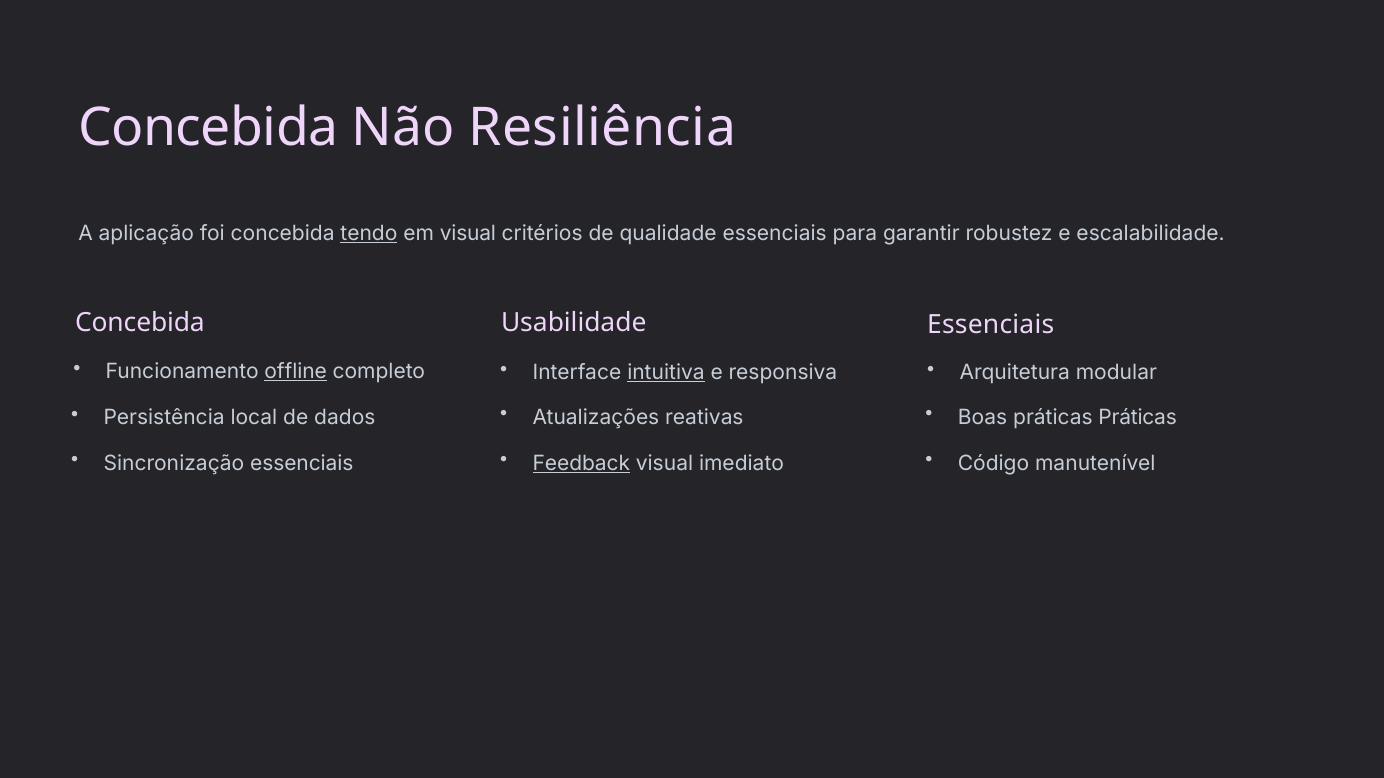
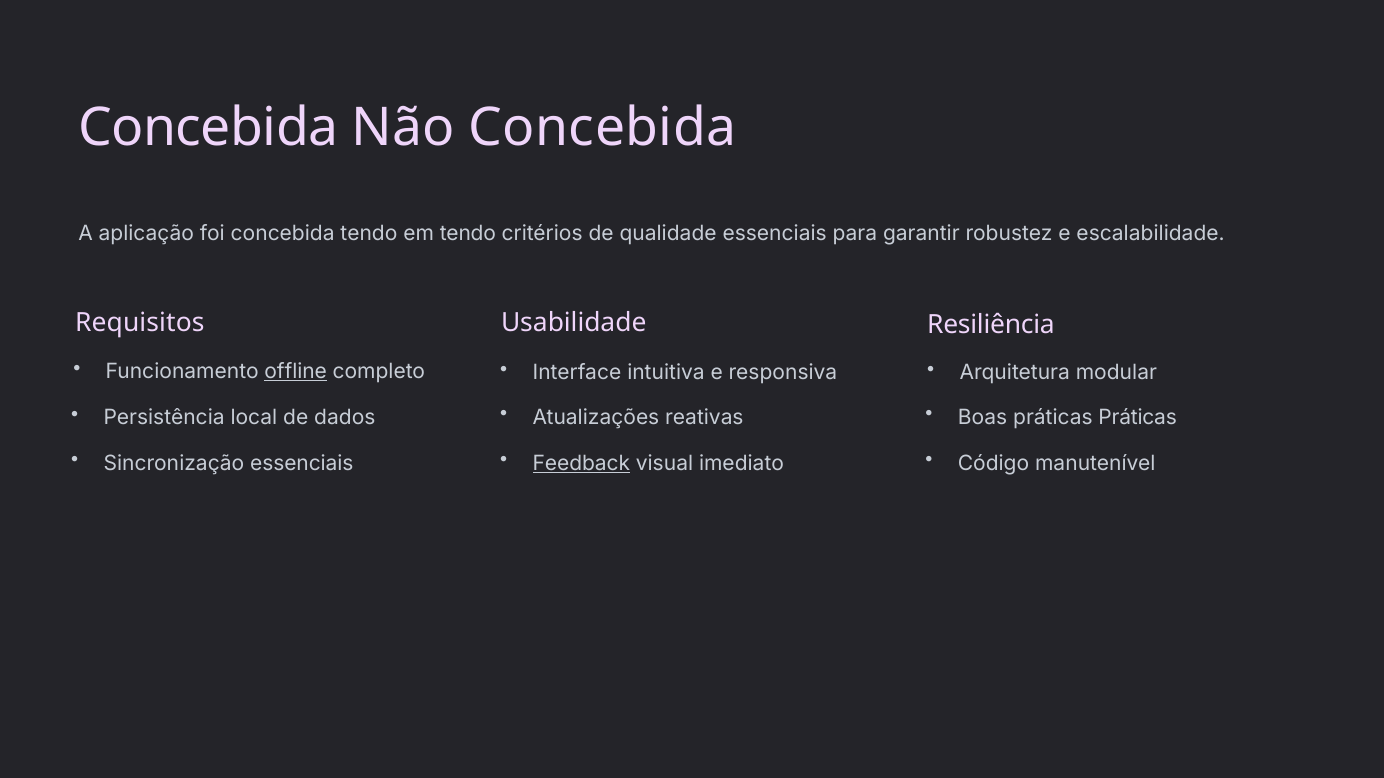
Não Resiliência: Resiliência -> Concebida
tendo at (369, 234) underline: present -> none
em visual: visual -> tendo
Concebida at (140, 322): Concebida -> Requisitos
Essenciais at (991, 325): Essenciais -> Resiliência
intuitiva underline: present -> none
